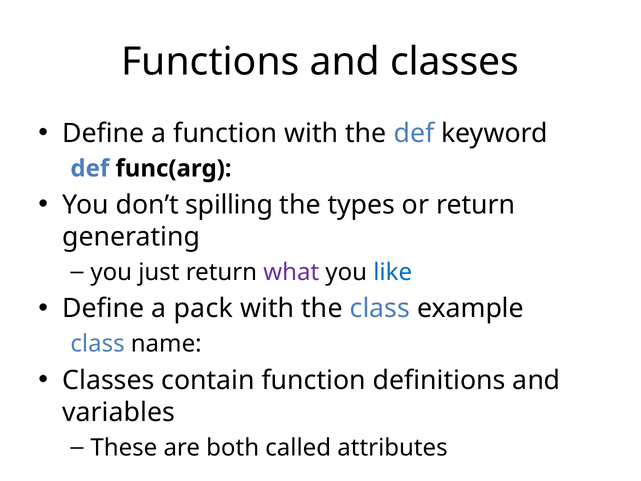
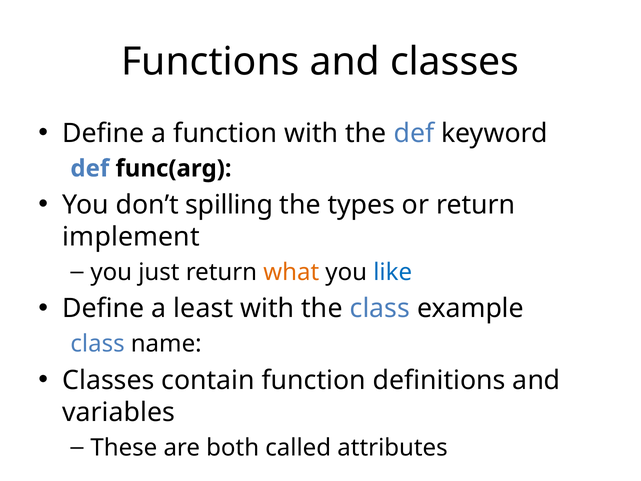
generating: generating -> implement
what colour: purple -> orange
pack: pack -> least
